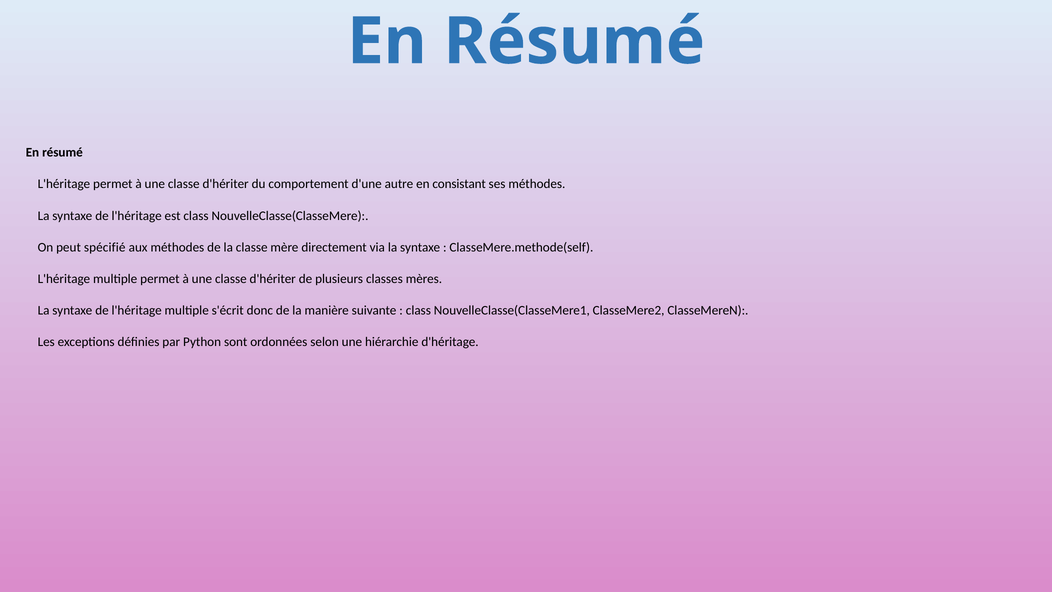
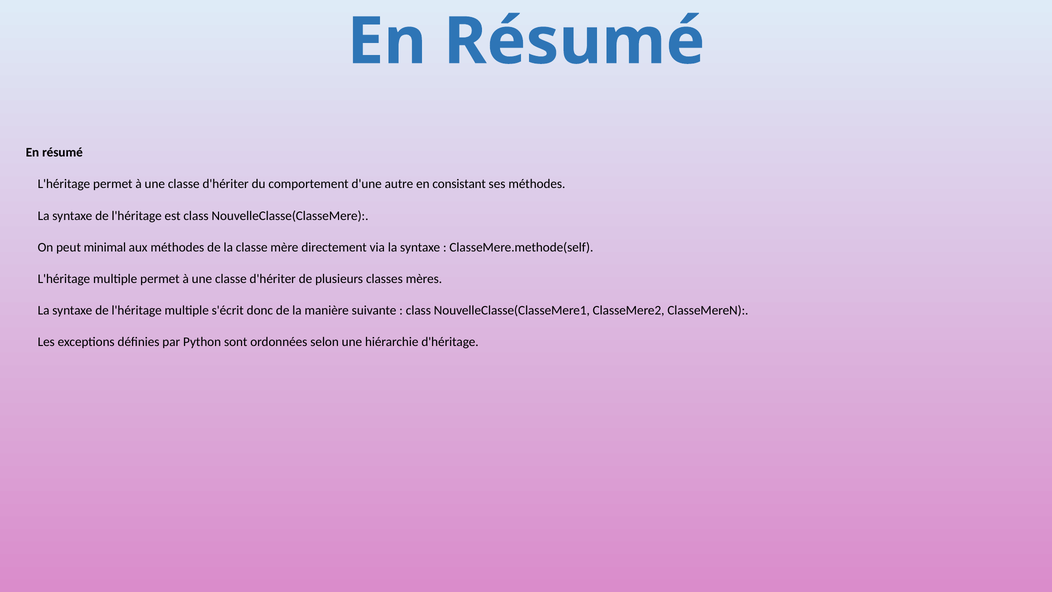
spécifié: spécifié -> minimal
